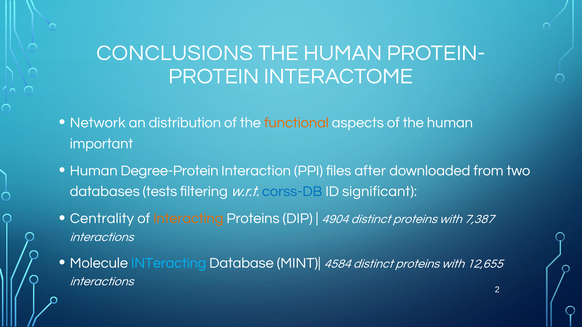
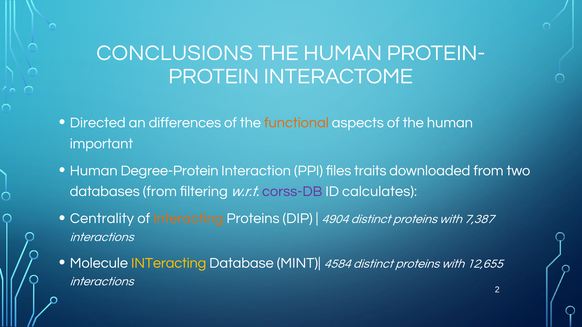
Network: Network -> Directed
distribution: distribution -> differences
after: after -> traits
databases tests: tests -> from
corss-DB colour: blue -> purple
significant: significant -> calculates
INTeracting at (169, 263) colour: light blue -> yellow
